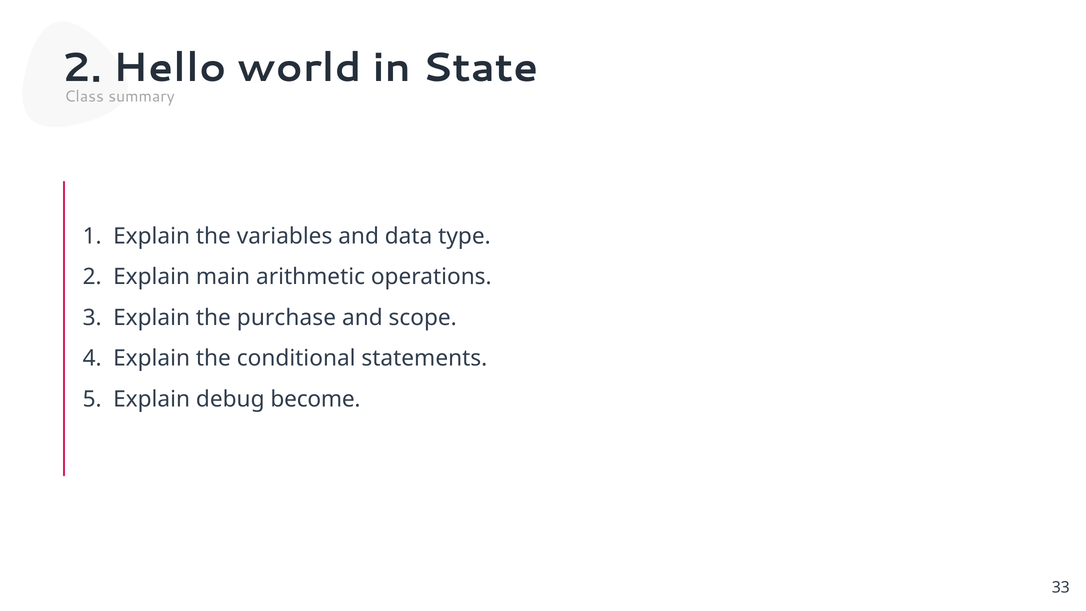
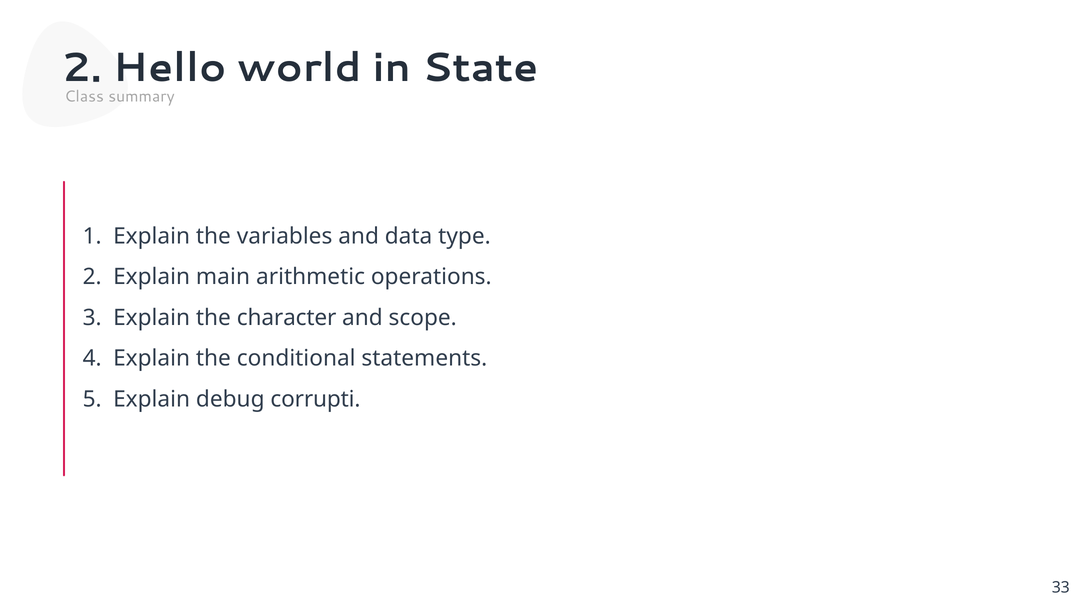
purchase: purchase -> character
become: become -> corrupti
